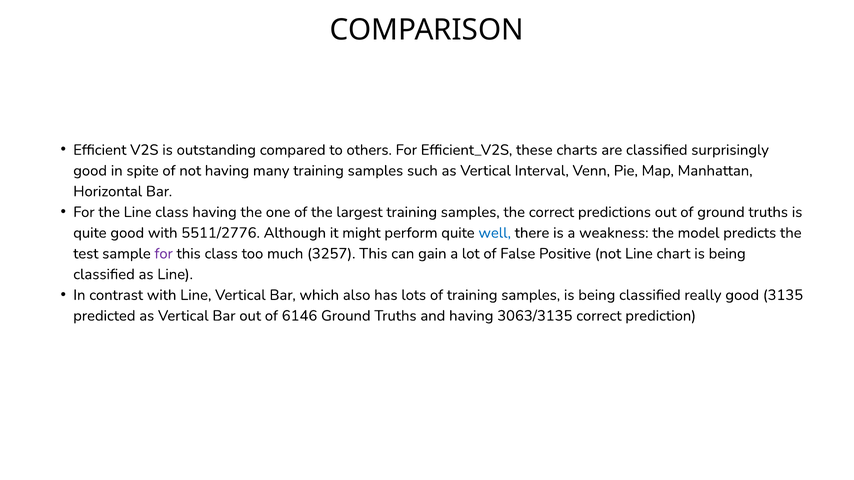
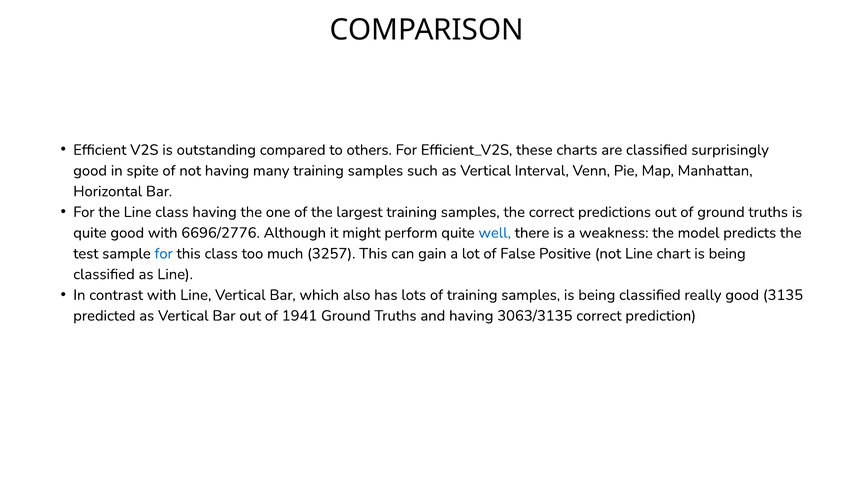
5511/2776: 5511/2776 -> 6696/2776
for at (164, 254) colour: purple -> blue
6146: 6146 -> 1941
